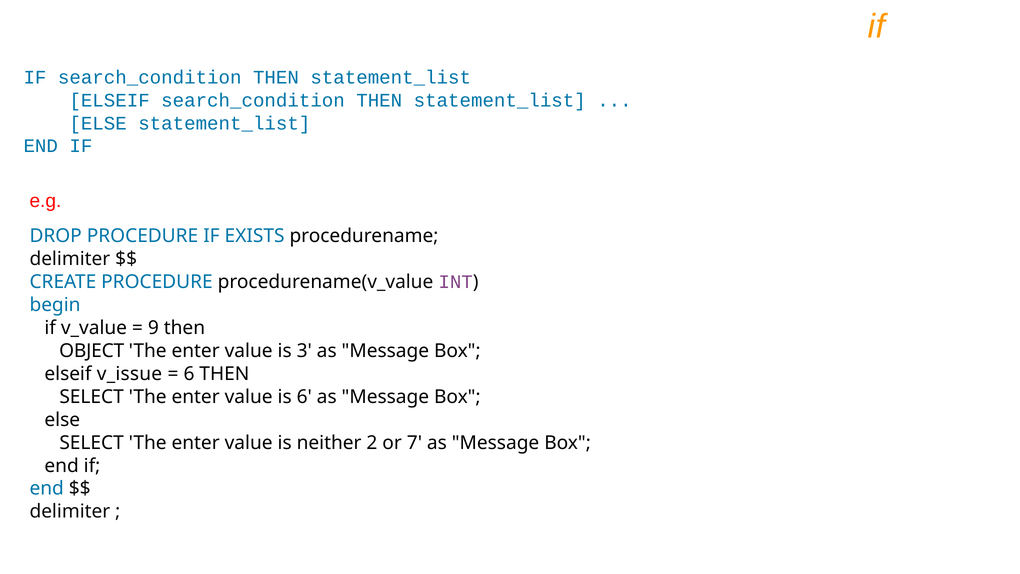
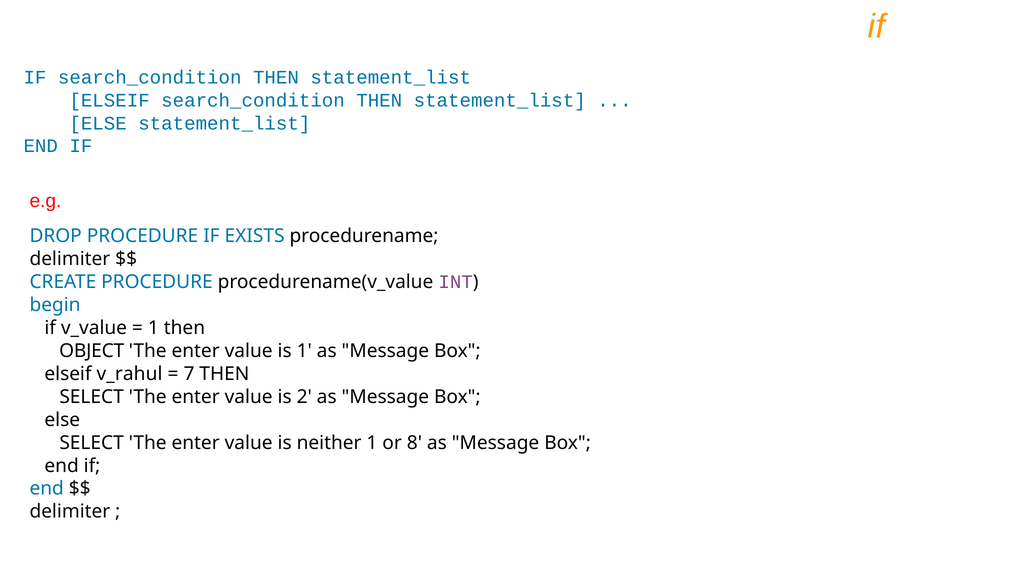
9 at (153, 328): 9 -> 1
is 3: 3 -> 1
v_issue: v_issue -> v_rahul
6 at (189, 374): 6 -> 7
is 6: 6 -> 2
neither 2: 2 -> 1
7: 7 -> 8
